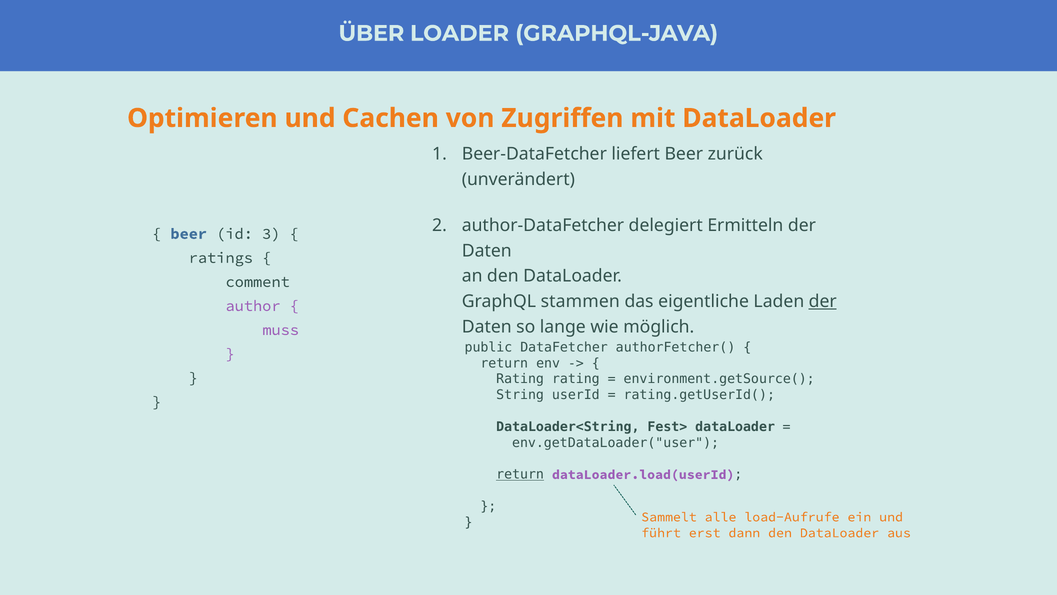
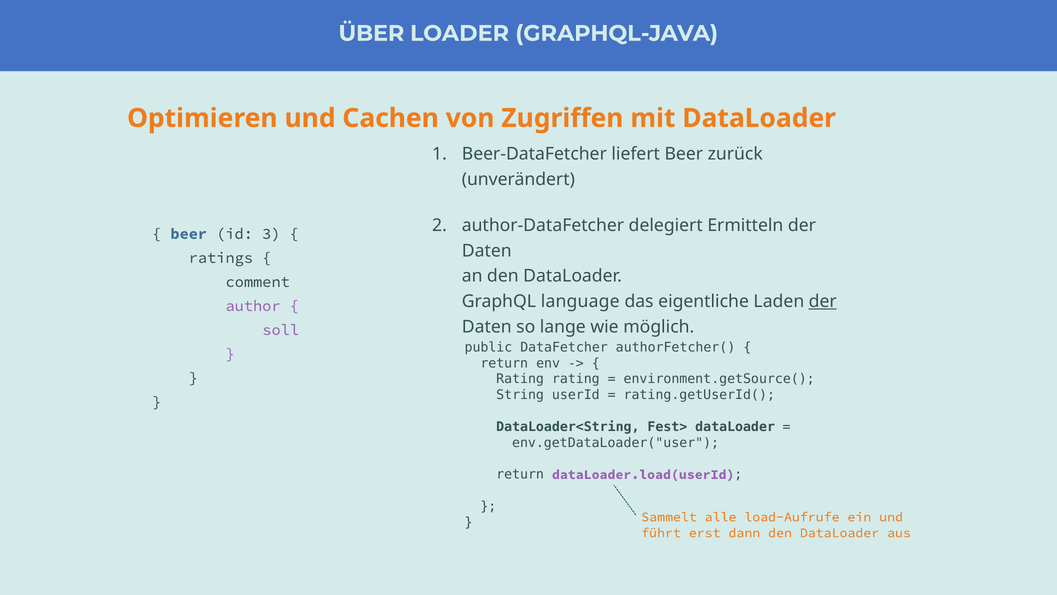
stammen: stammen -> language
muss: muss -> soll
return at (520, 474) underline: present -> none
